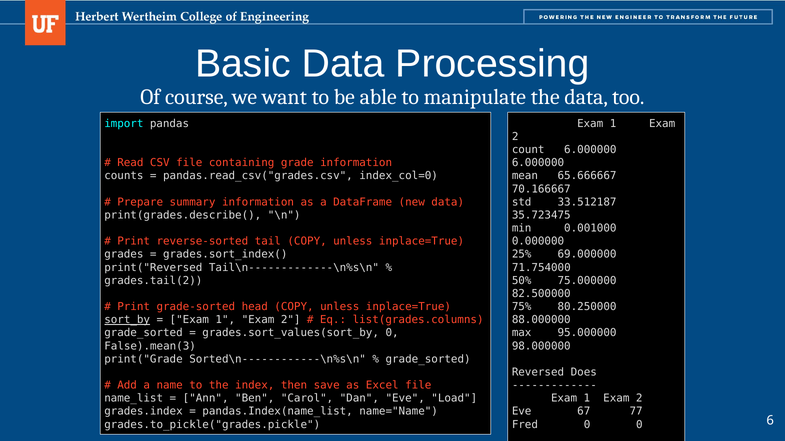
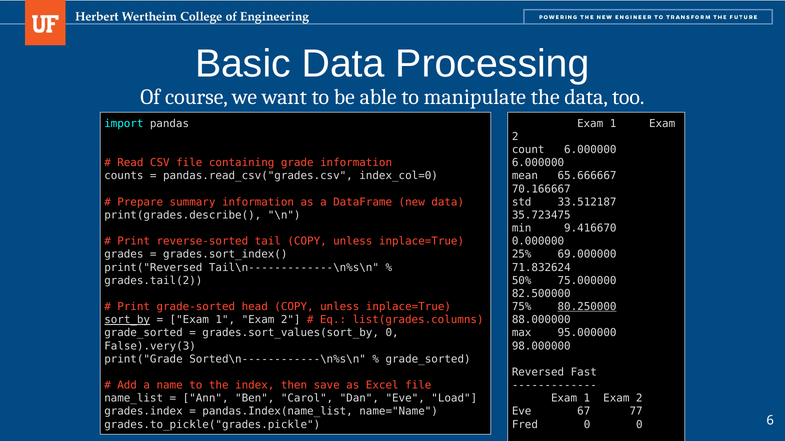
0.001000: 0.001000 -> 9.416670
71.754000: 71.754000 -> 71.832624
80.250000 underline: none -> present
False).mean(3: False).mean(3 -> False).very(3
Does: Does -> Fast
